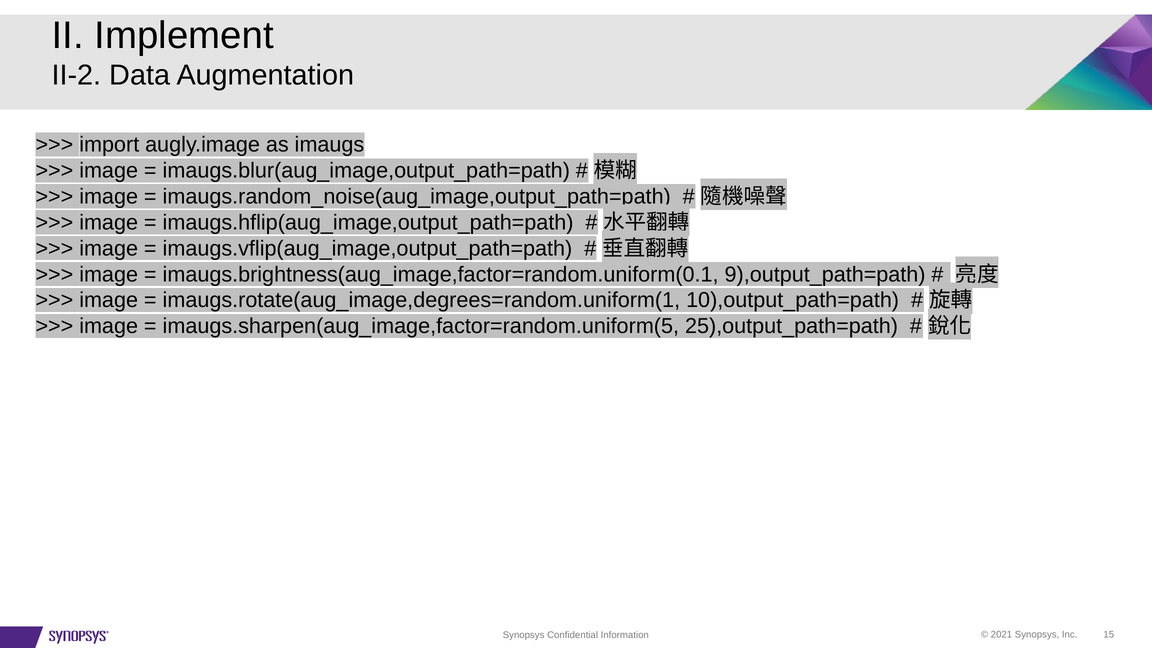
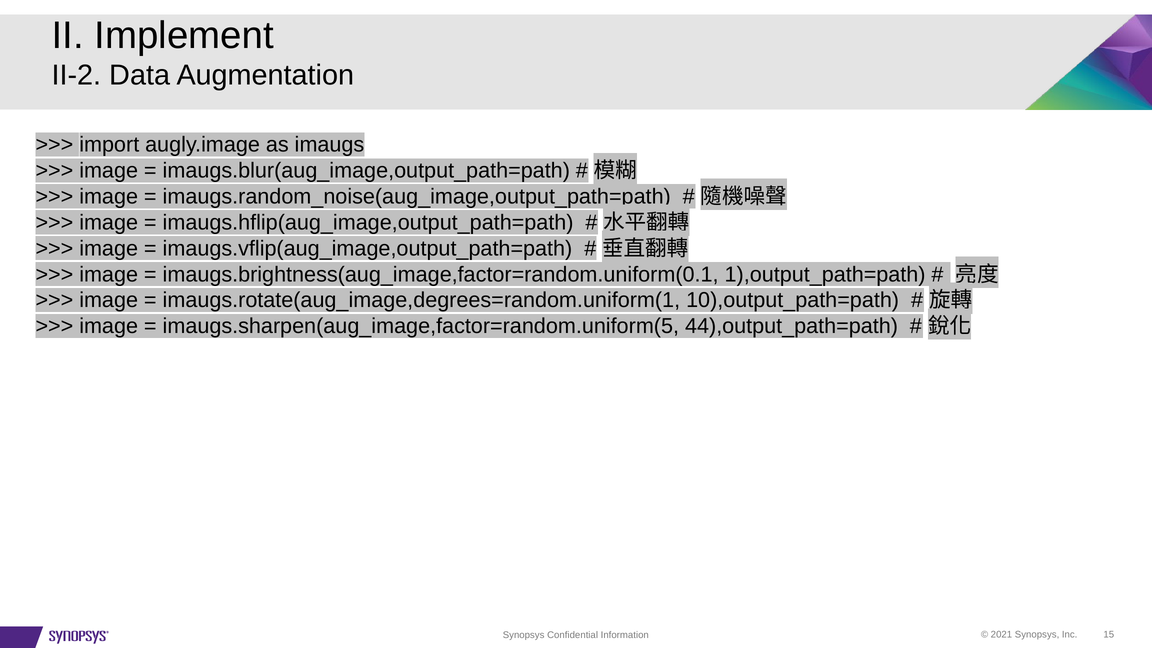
9),output_path=path: 9),output_path=path -> 1),output_path=path
25),output_path=path: 25),output_path=path -> 44),output_path=path
